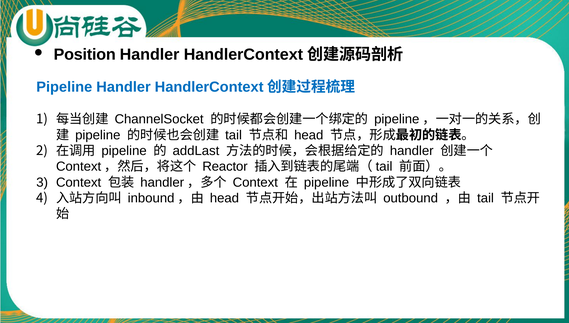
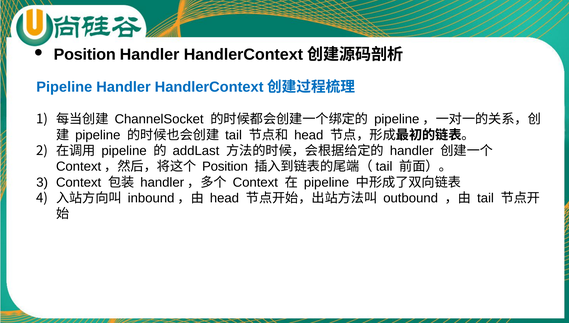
Reactor at (225, 166): Reactor -> Position
